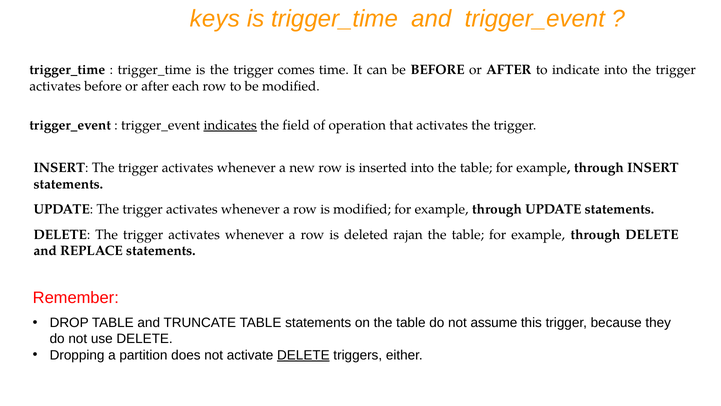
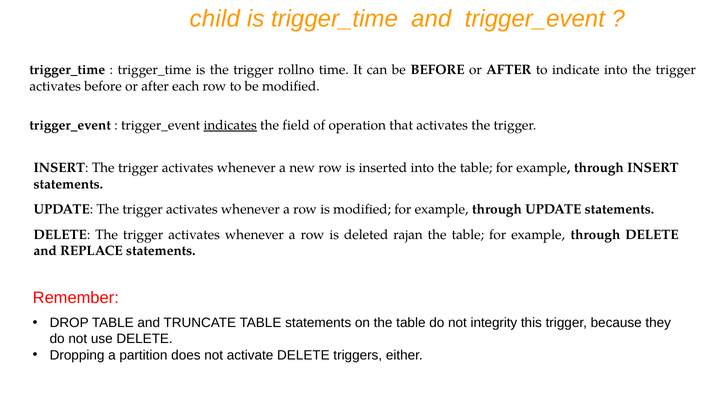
keys: keys -> child
comes: comes -> rollno
assume: assume -> integrity
DELETE at (303, 355) underline: present -> none
